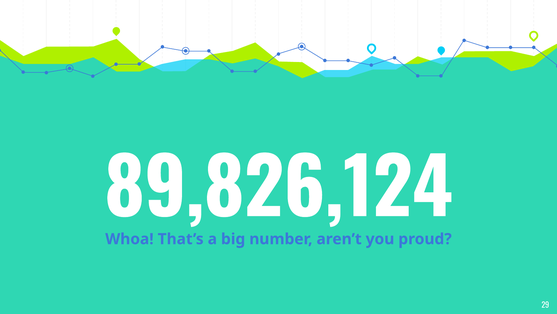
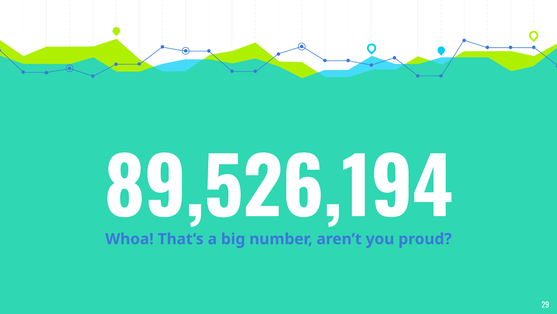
89,826,124: 89,826,124 -> 89,526,194
